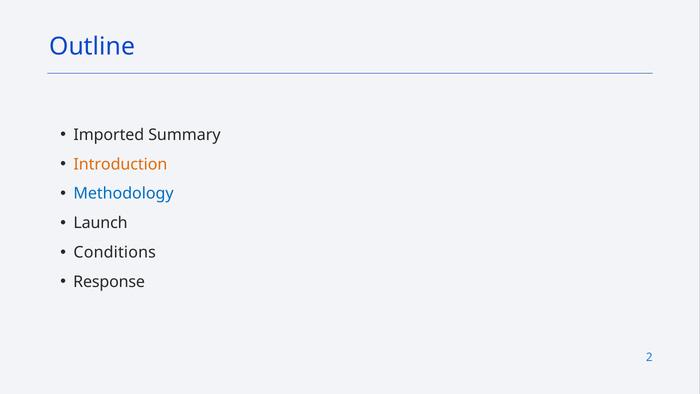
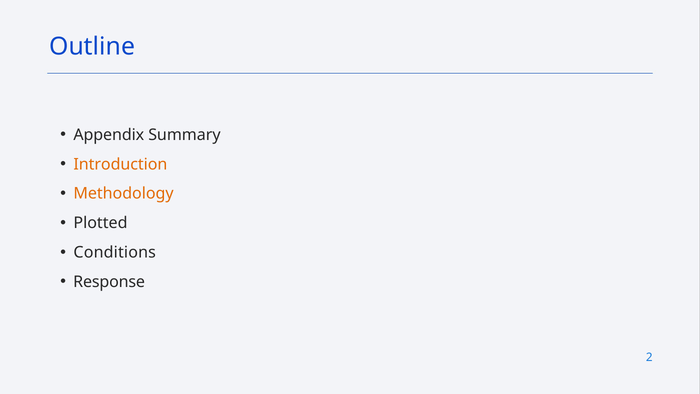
Imported: Imported -> Appendix
Methodology colour: blue -> orange
Launch: Launch -> Plotted
